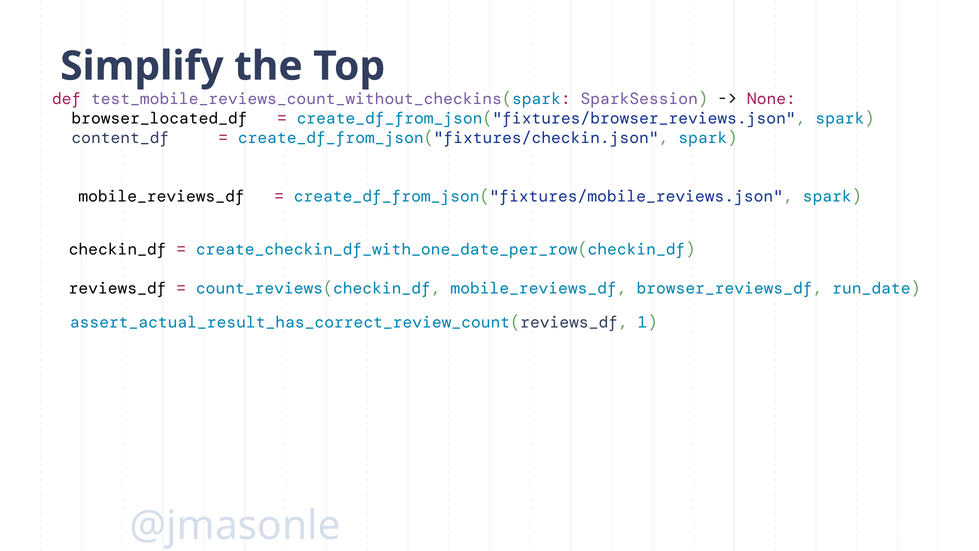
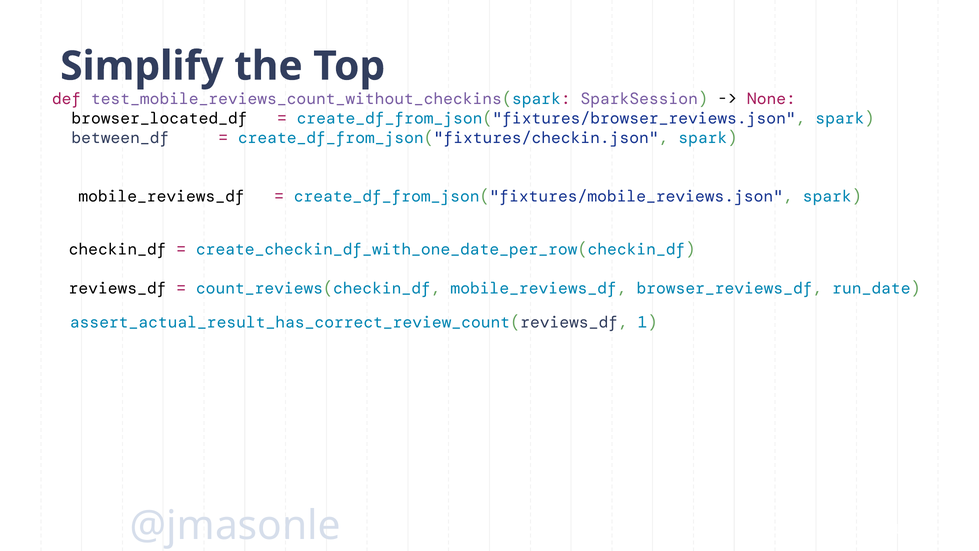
content_df: content_df -> between_df
